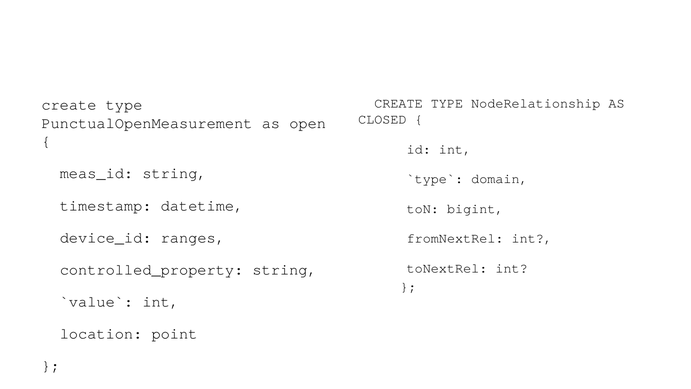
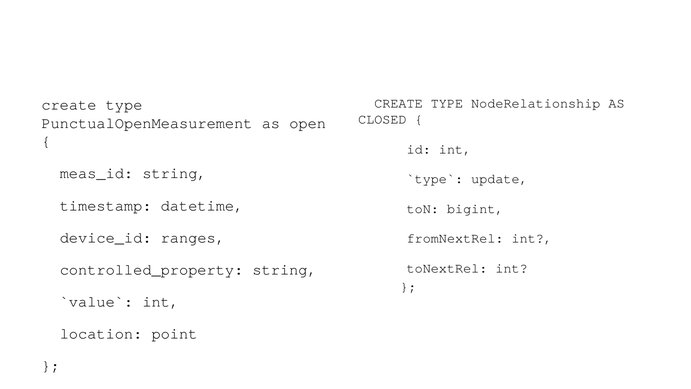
domain: domain -> update
